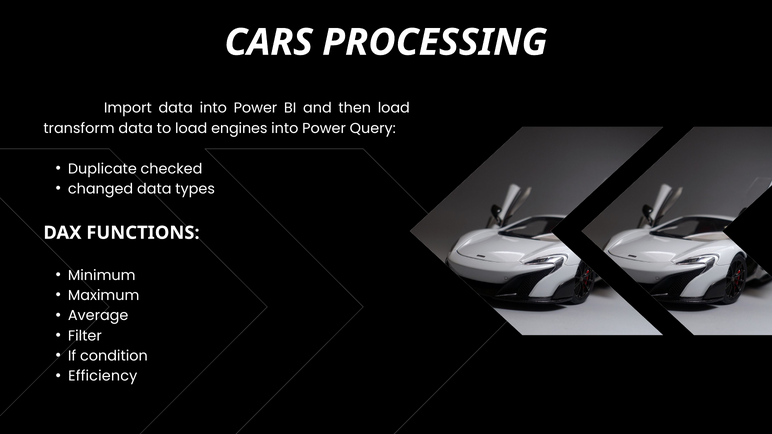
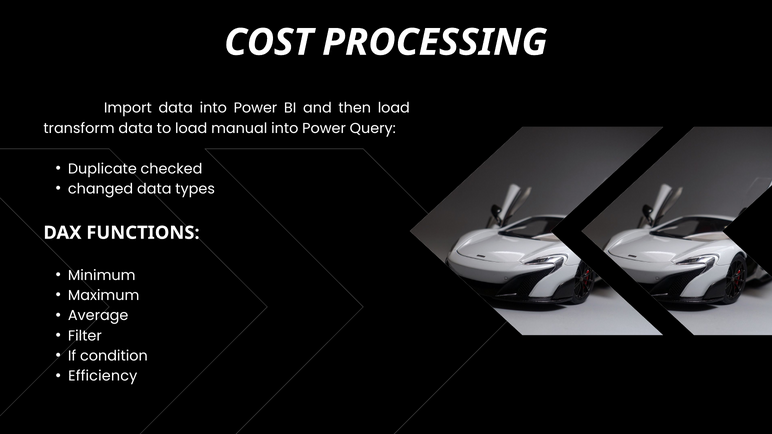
CARS: CARS -> COST
engines: engines -> manual
